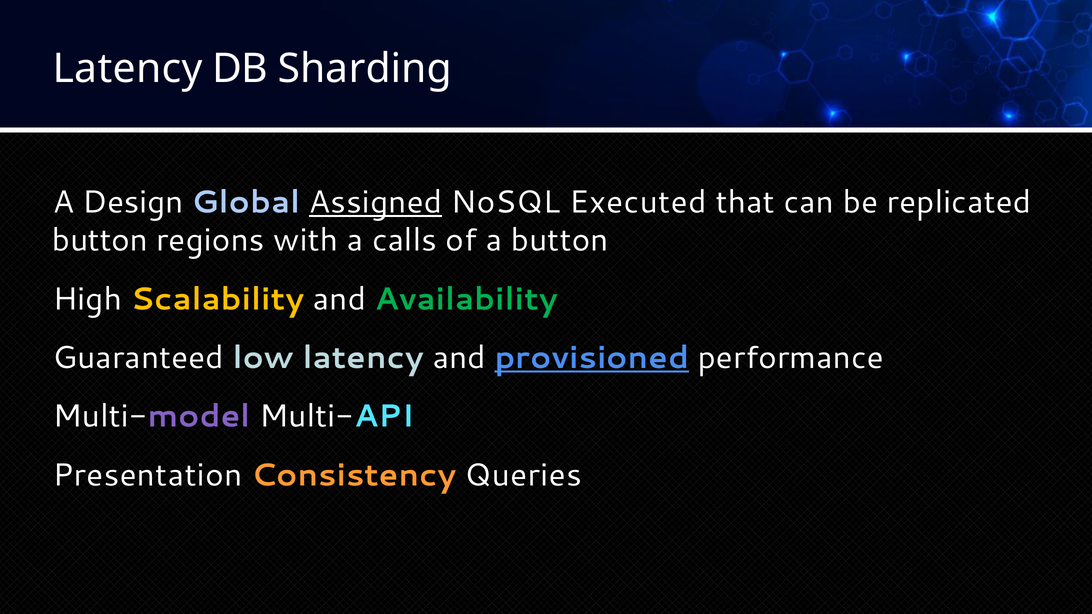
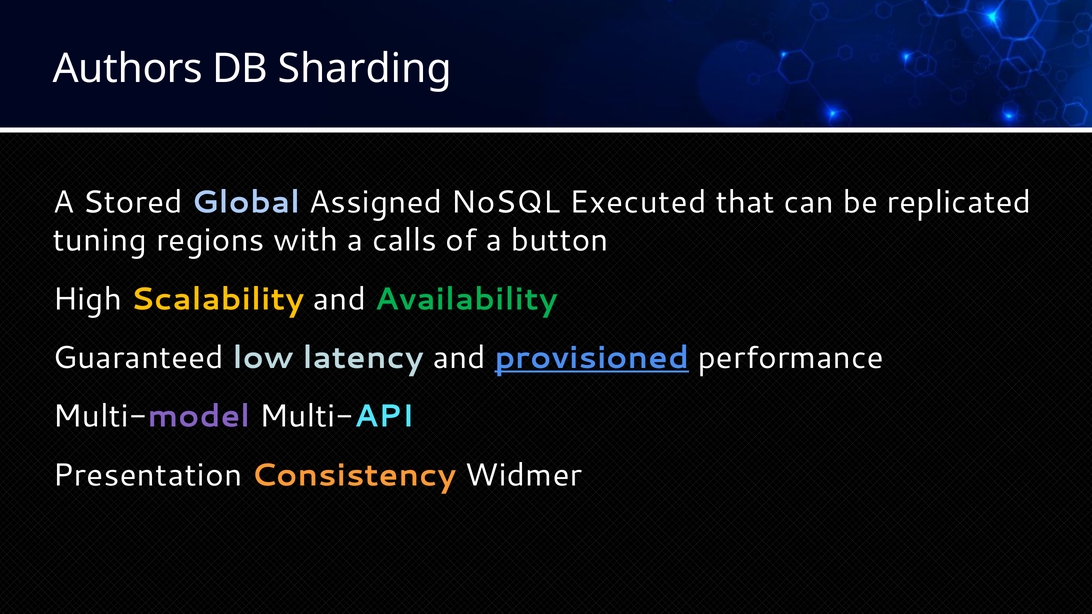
Latency at (128, 69): Latency -> Authors
Design: Design -> Stored
Assigned underline: present -> none
button at (100, 240): button -> tuning
Queries: Queries -> Widmer
